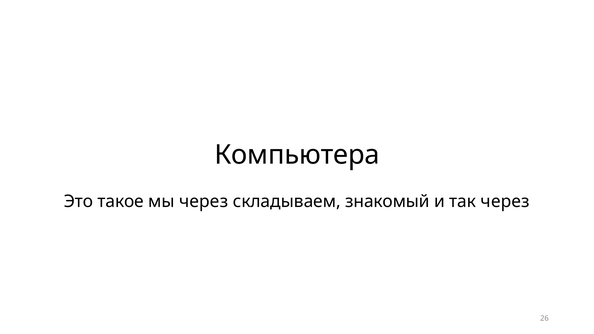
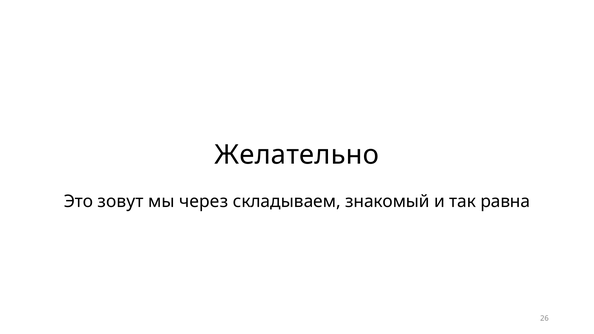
Компьютера: Компьютера -> Желательно
такое: такое -> зовут
так через: через -> равна
